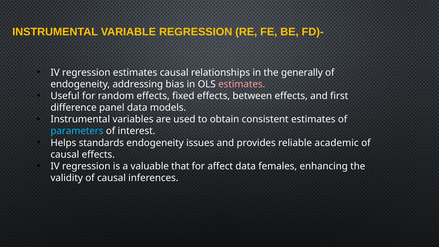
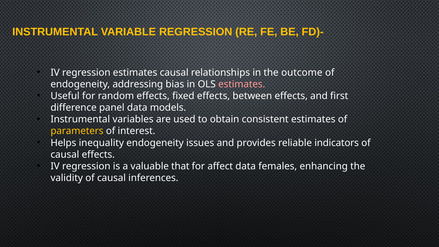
generally: generally -> outcome
parameters colour: light blue -> yellow
standards: standards -> inequality
academic: academic -> indicators
